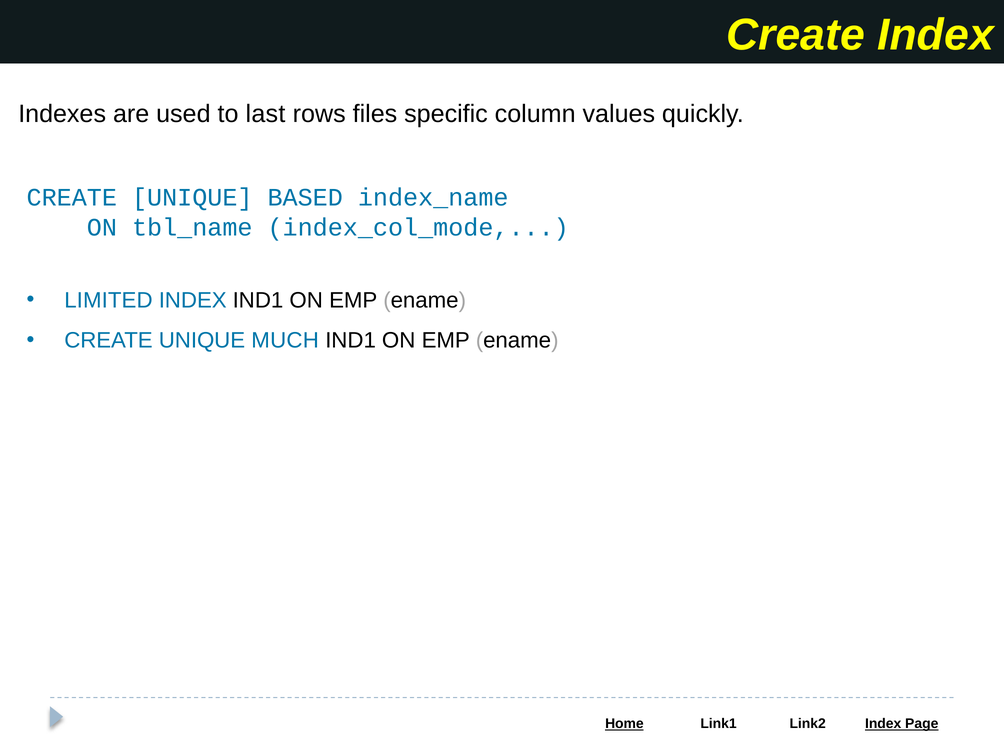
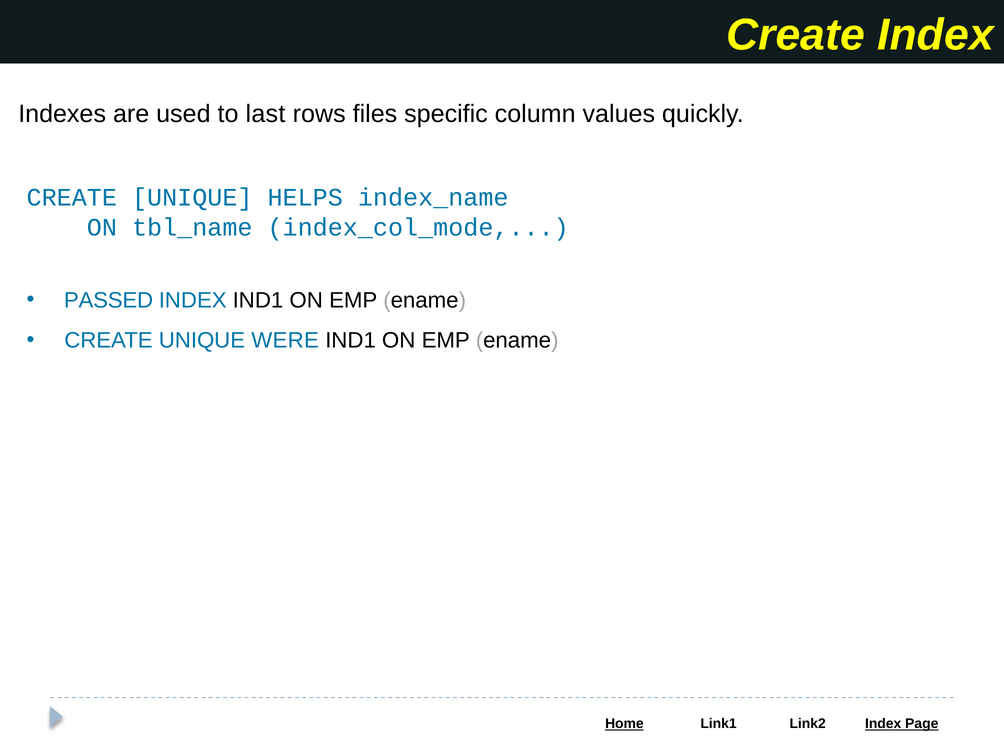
BASED: BASED -> HELPS
LIMITED: LIMITED -> PASSED
MUCH: MUCH -> WERE
